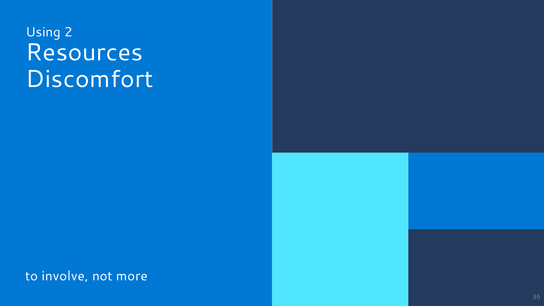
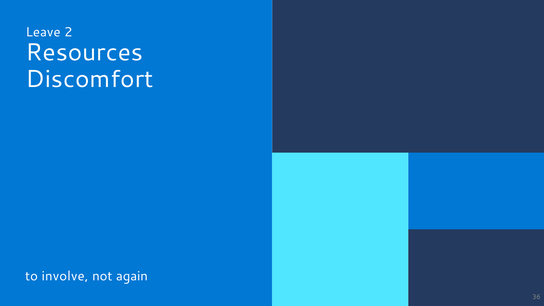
Using: Using -> Leave
more: more -> again
